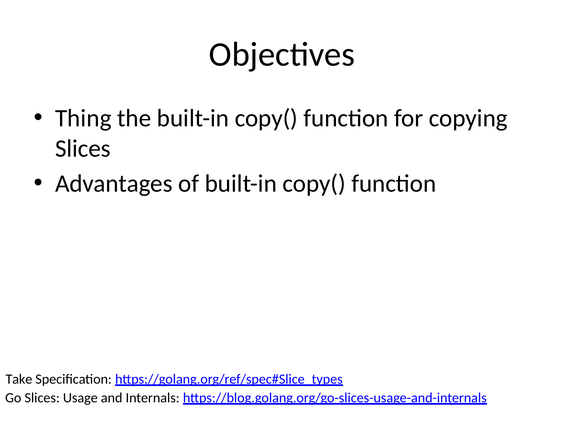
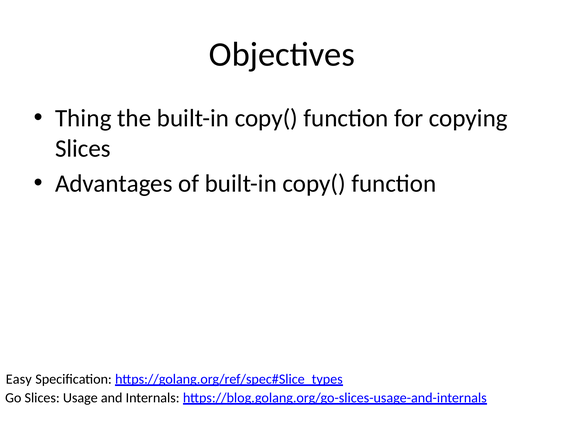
Take: Take -> Easy
